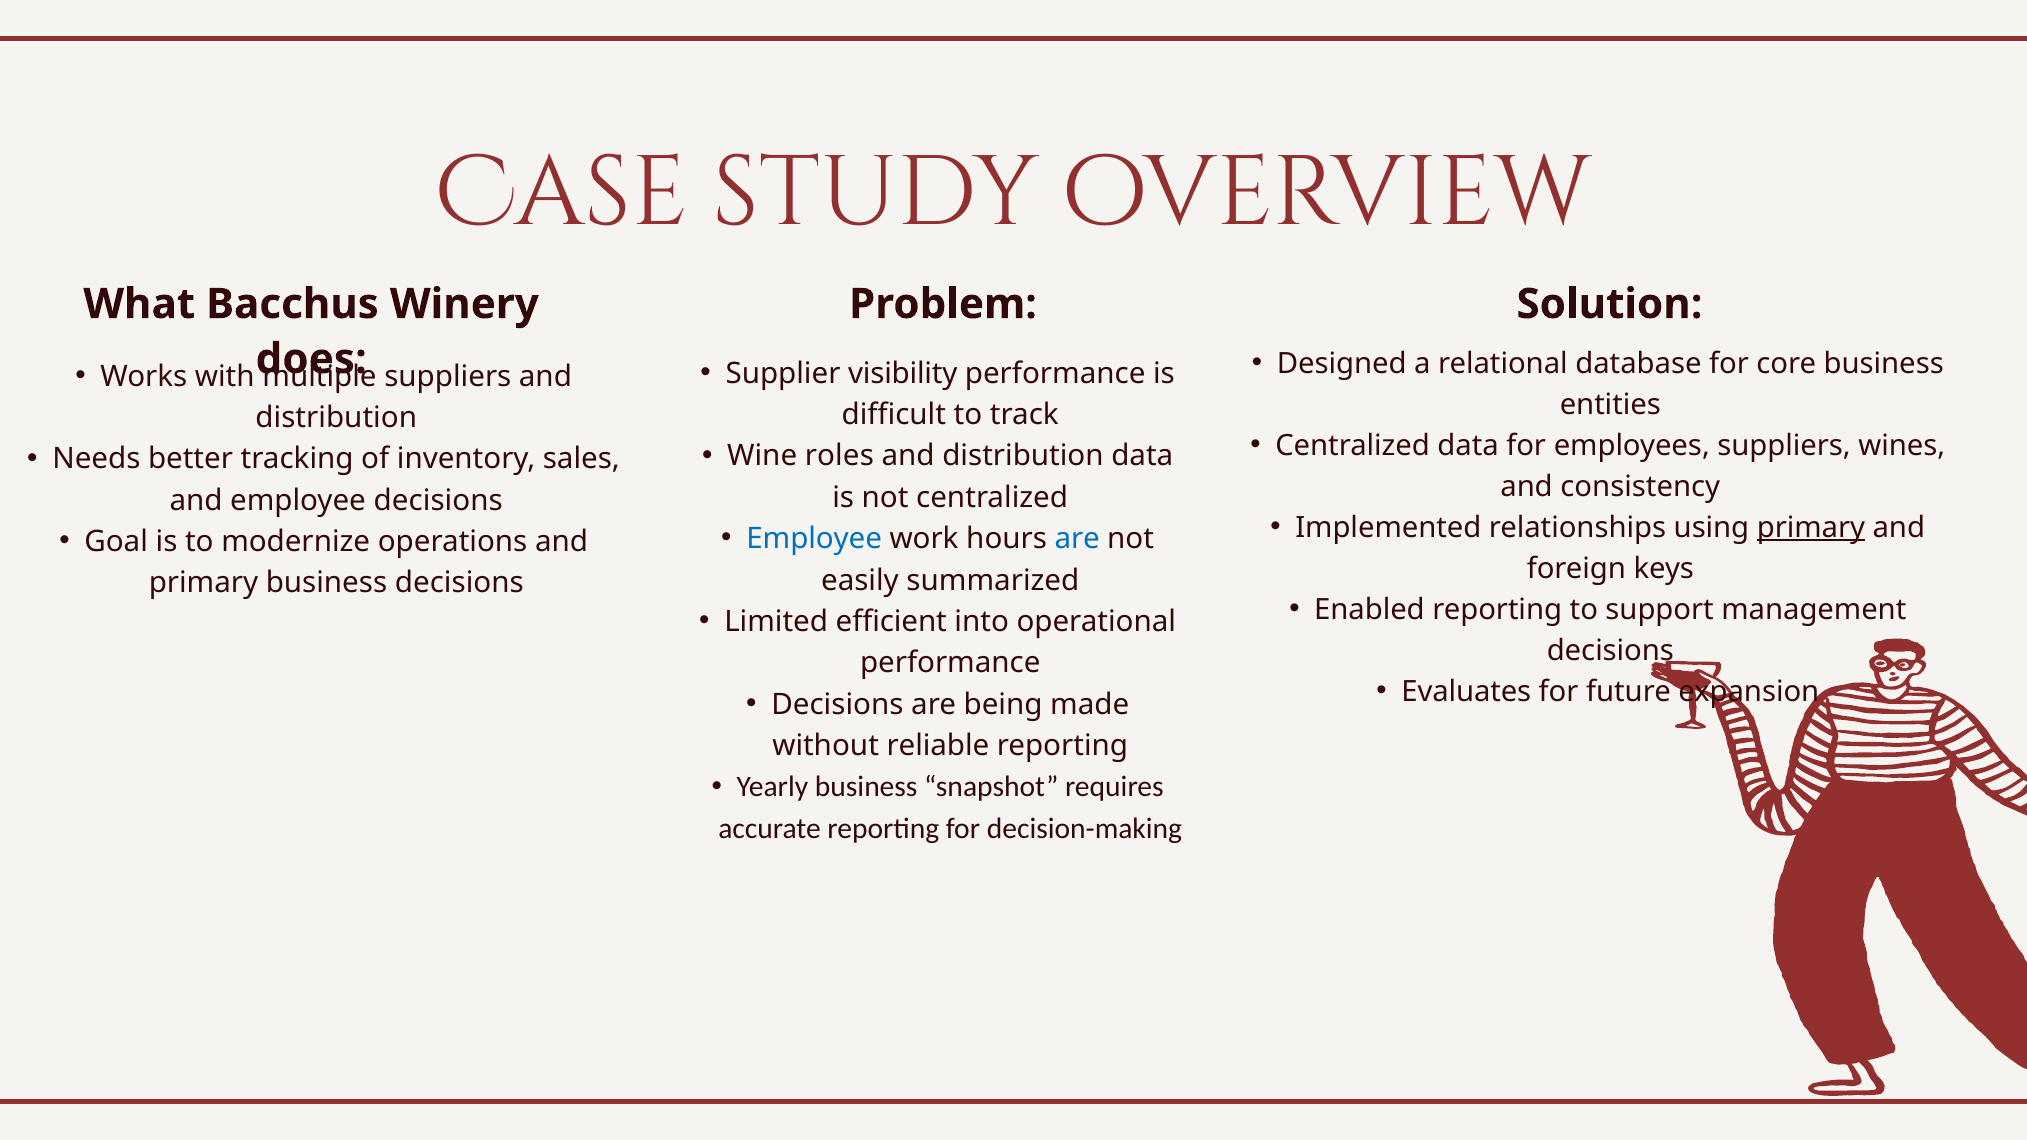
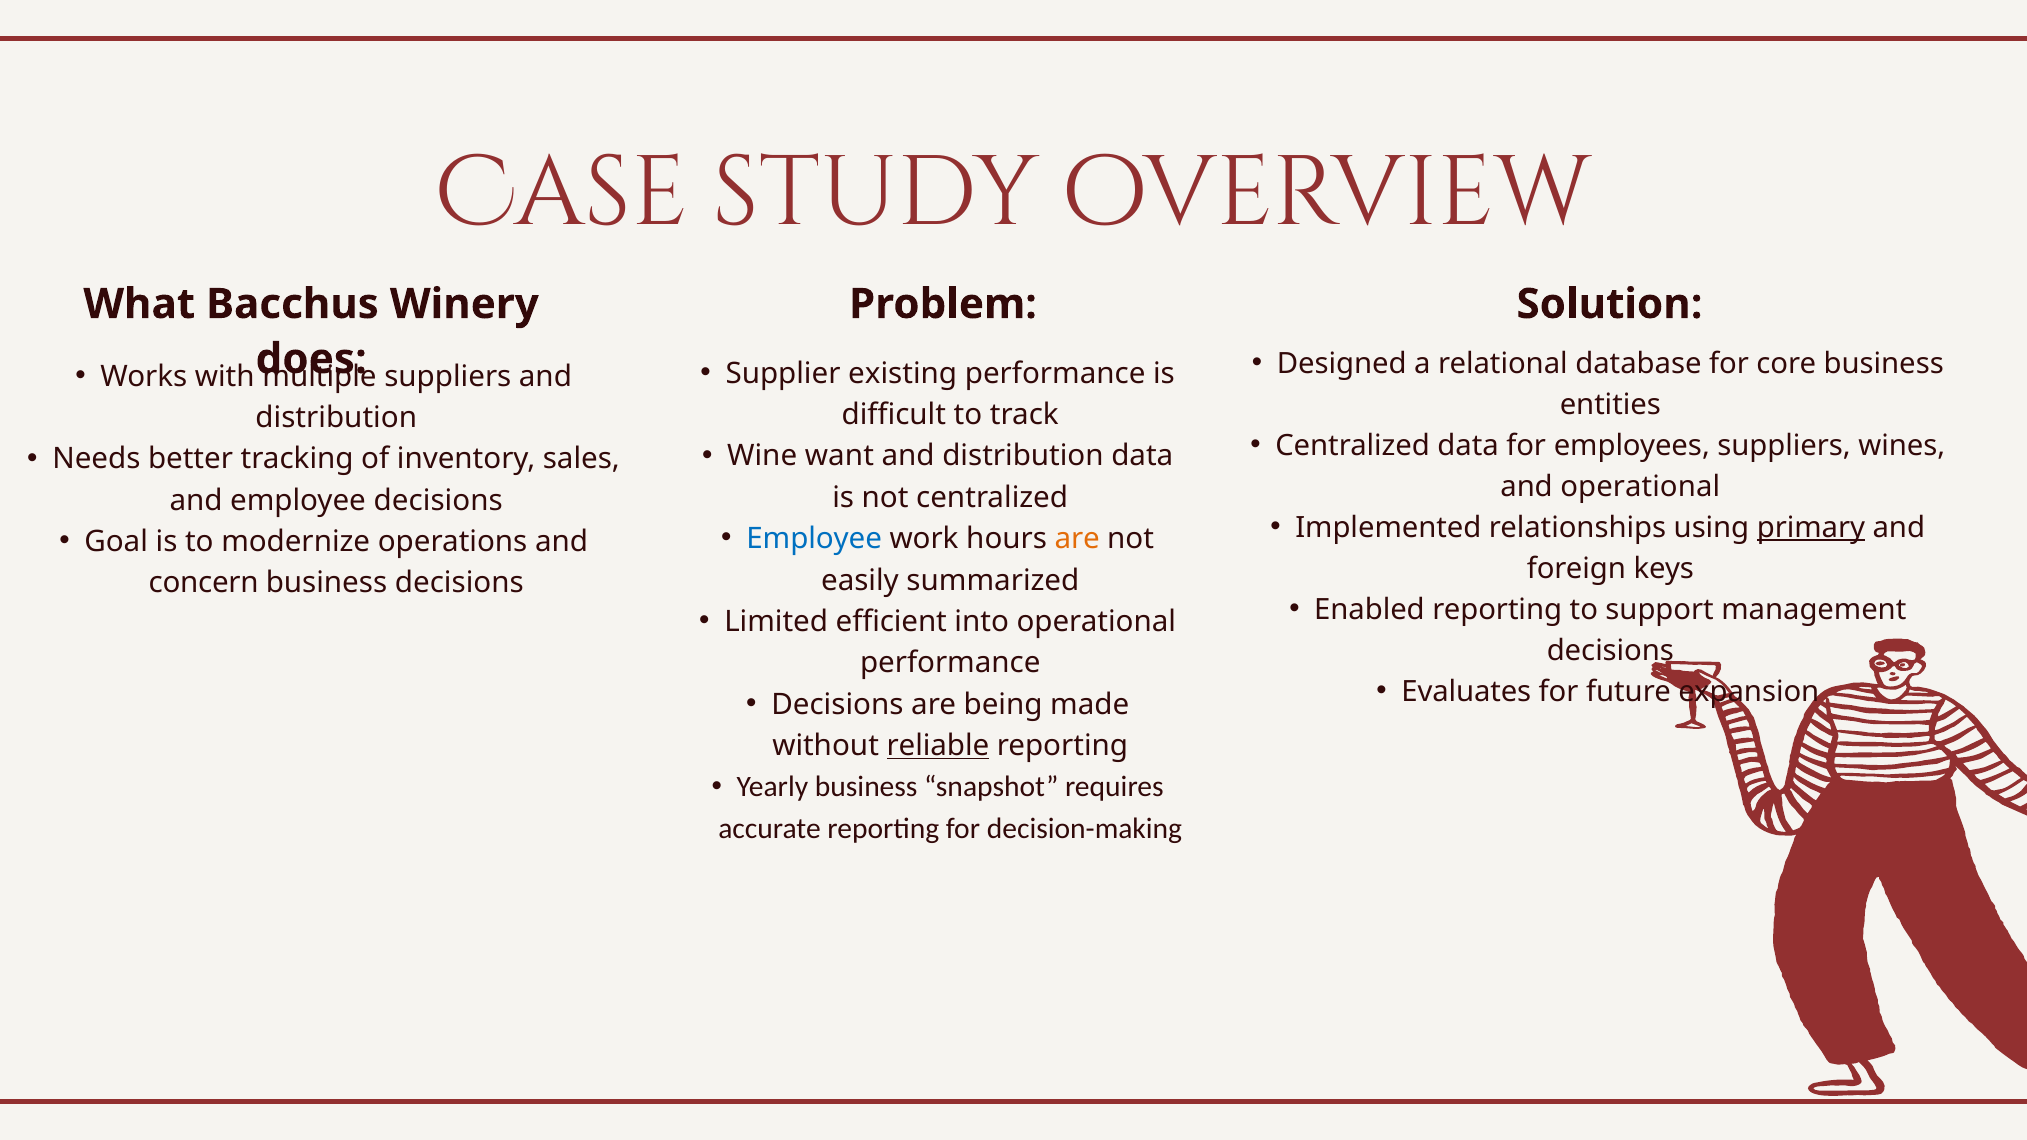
visibility: visibility -> existing
roles: roles -> want
and consistency: consistency -> operational
are at (1077, 539) colour: blue -> orange
primary at (203, 583): primary -> concern
reliable underline: none -> present
